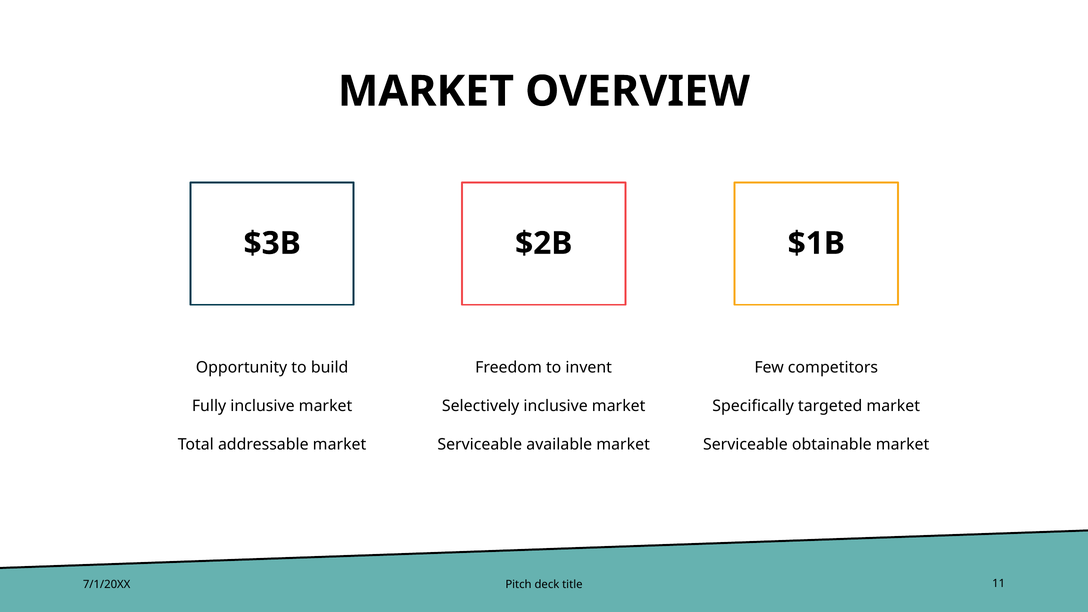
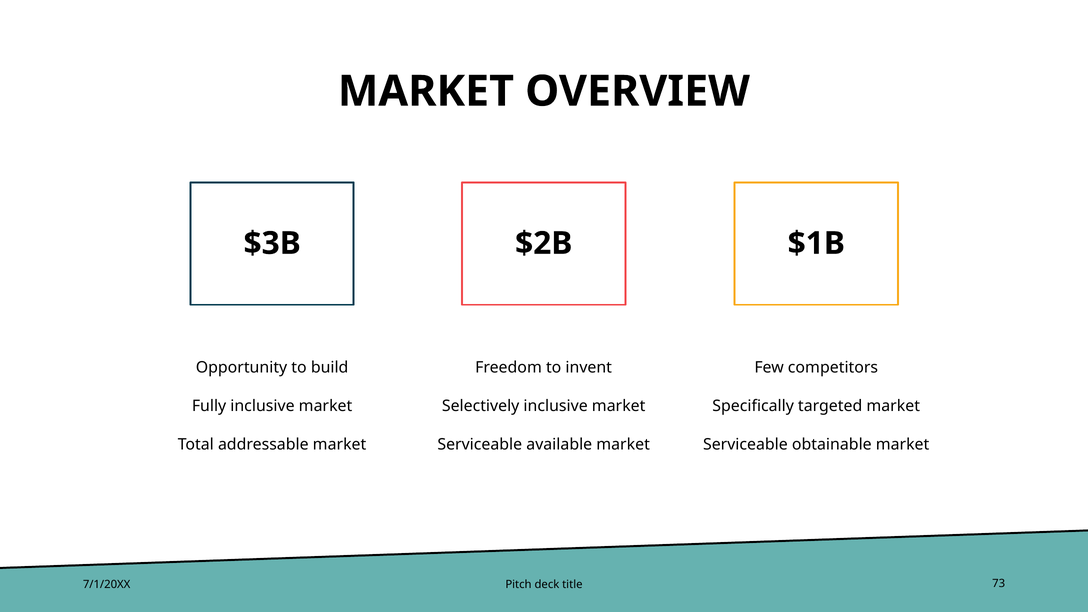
11: 11 -> 73
